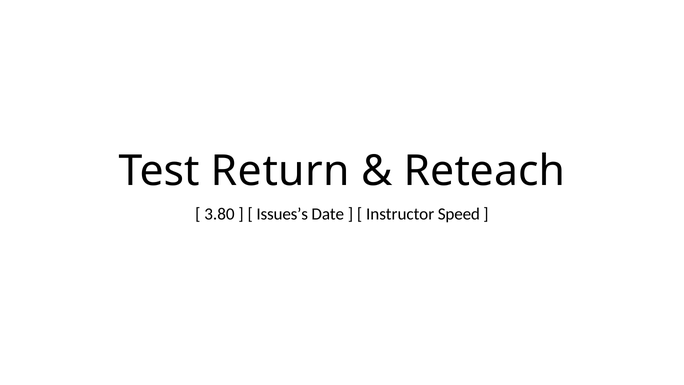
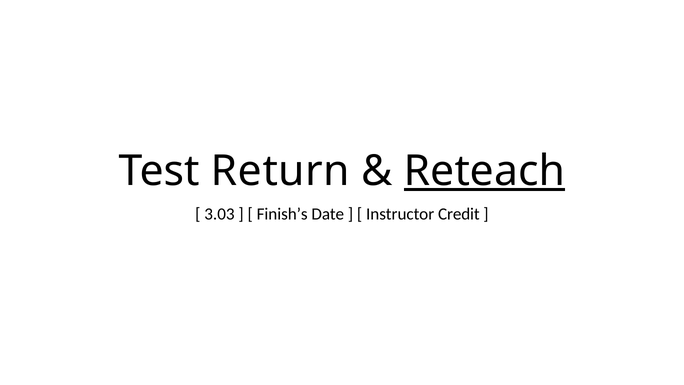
Reteach underline: none -> present
3.80: 3.80 -> 3.03
Issues’s: Issues’s -> Finish’s
Speed: Speed -> Credit
